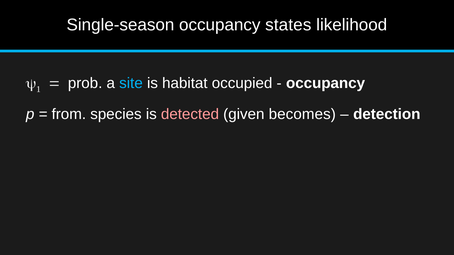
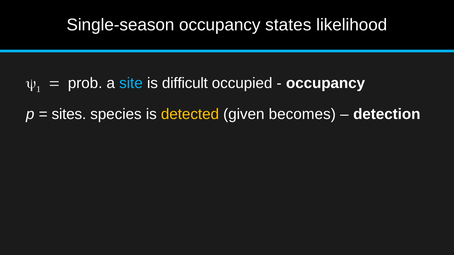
habitat: habitat -> difficult
from: from -> sites
detected colour: pink -> yellow
